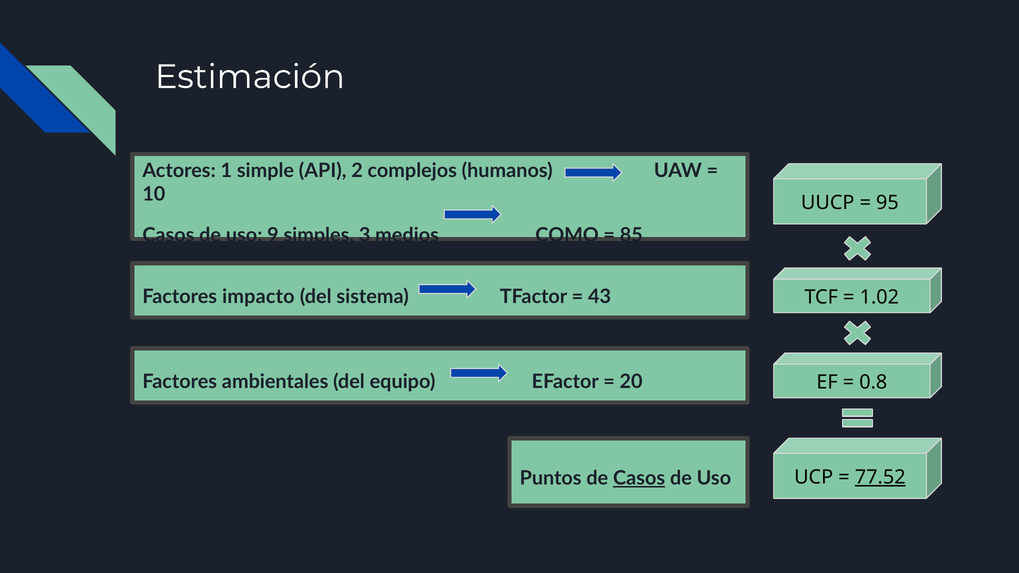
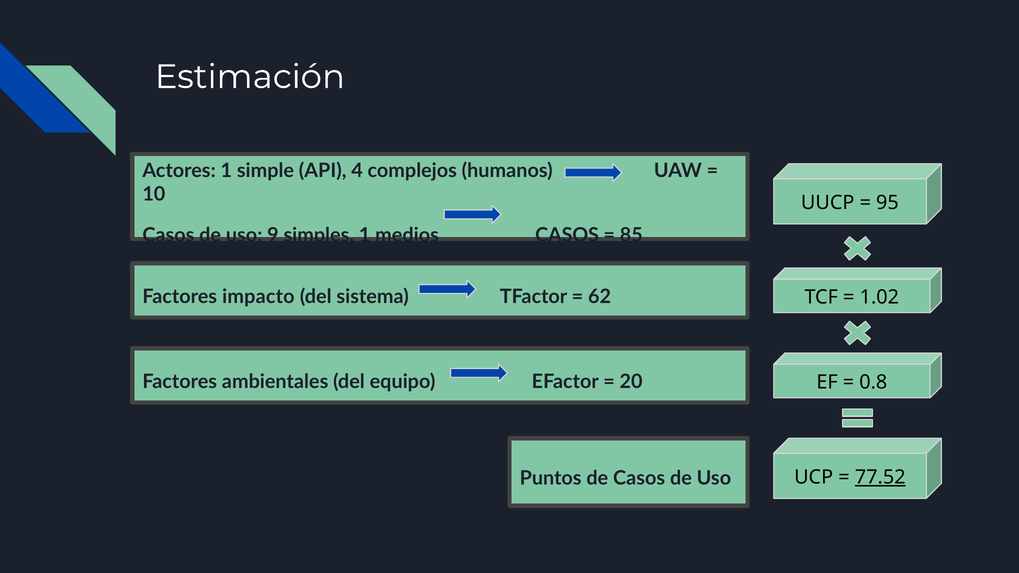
2: 2 -> 4
simples 3: 3 -> 1
medios COMO: COMO -> CASOS
43: 43 -> 62
Casos at (639, 478) underline: present -> none
